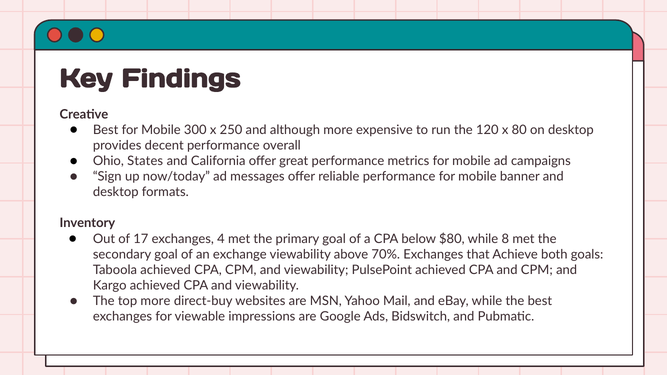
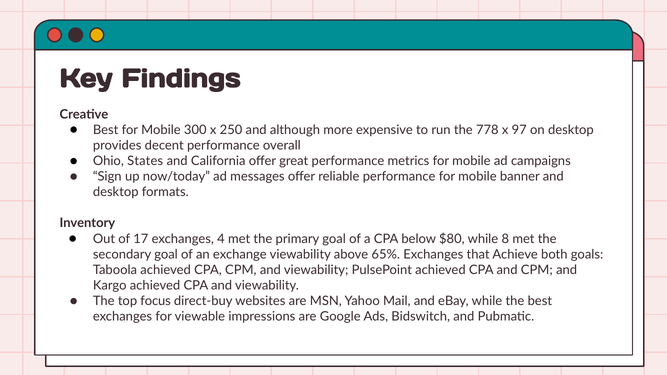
120: 120 -> 778
80: 80 -> 97
70%: 70% -> 65%
top more: more -> focus
